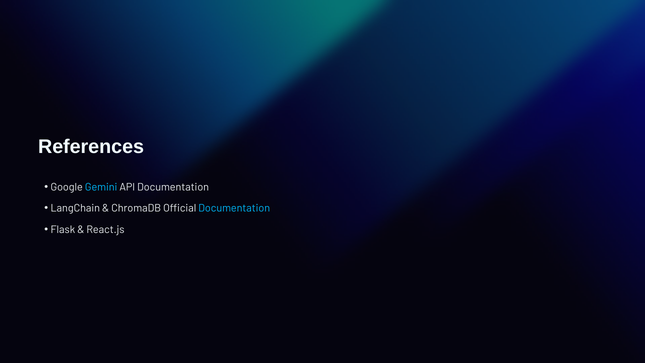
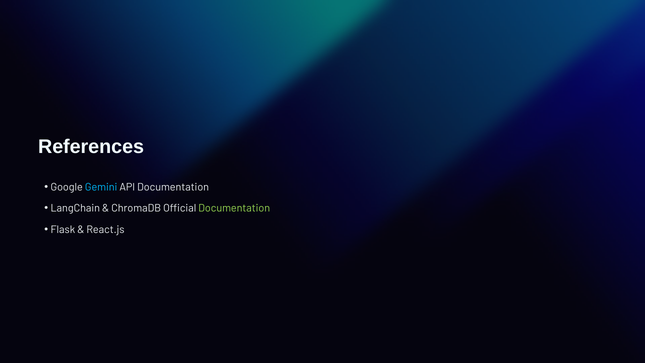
Documentation at (234, 208) colour: light blue -> light green
